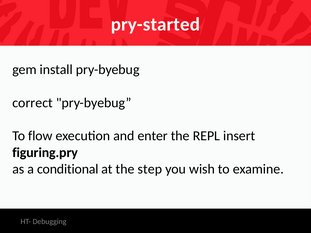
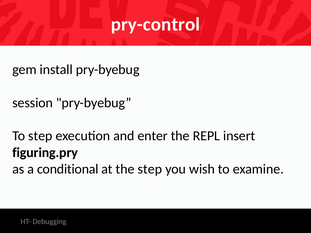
pry-started: pry-started -> pry-control
correct: correct -> session
To flow: flow -> step
